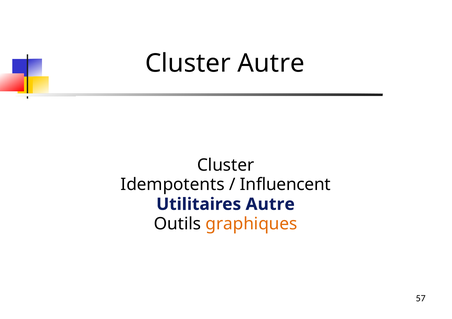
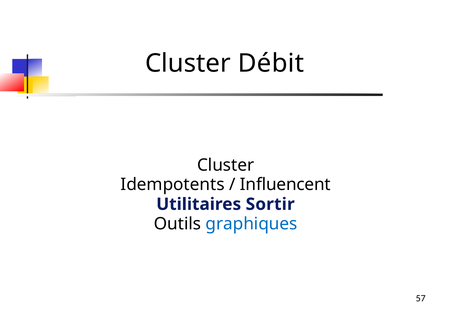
Cluster Autre: Autre -> Débit
Utilitaires Autre: Autre -> Sortir
graphiques colour: orange -> blue
